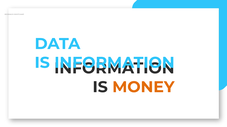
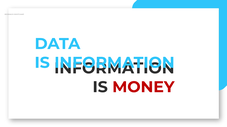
MONEY colour: orange -> red
